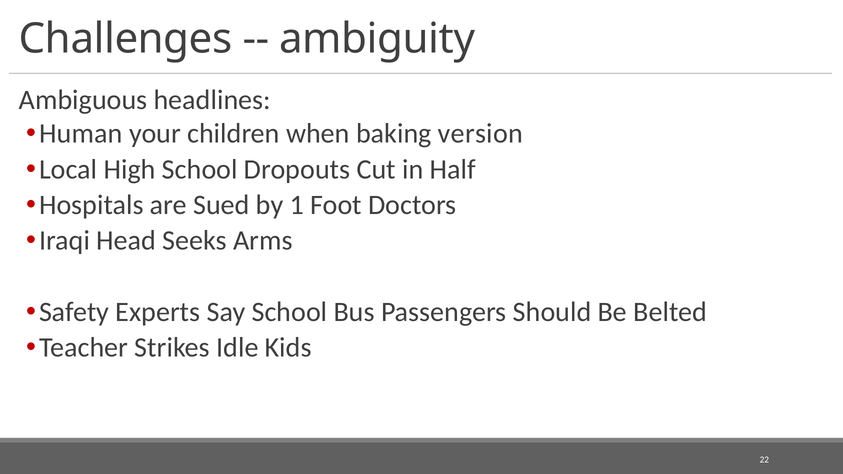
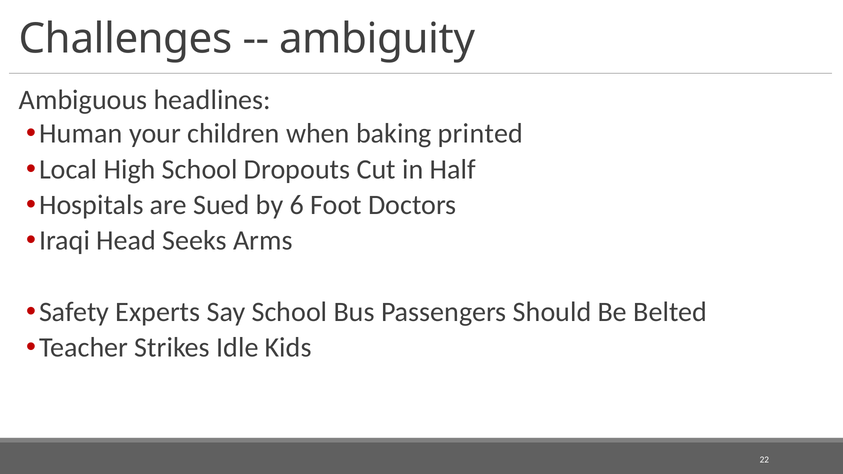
version: version -> printed
1: 1 -> 6
